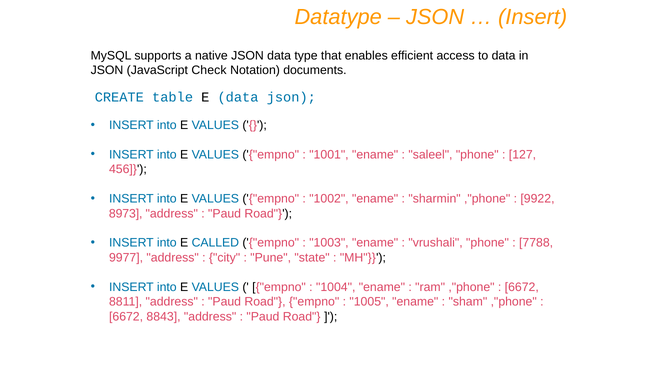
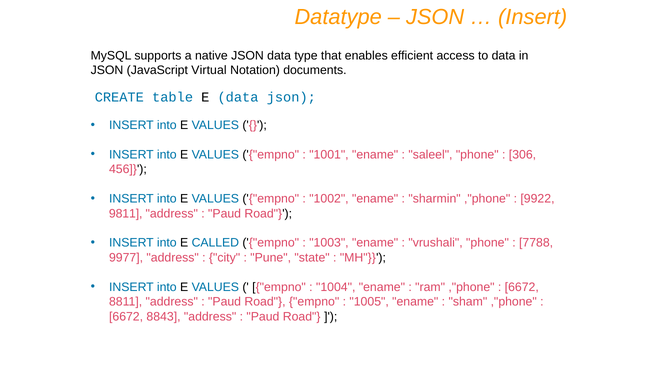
Check: Check -> Virtual
127: 127 -> 306
8973: 8973 -> 9811
